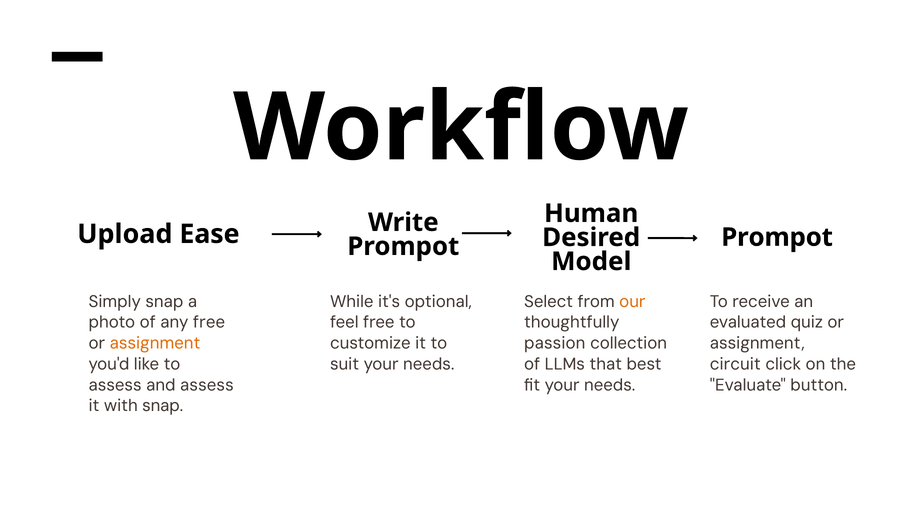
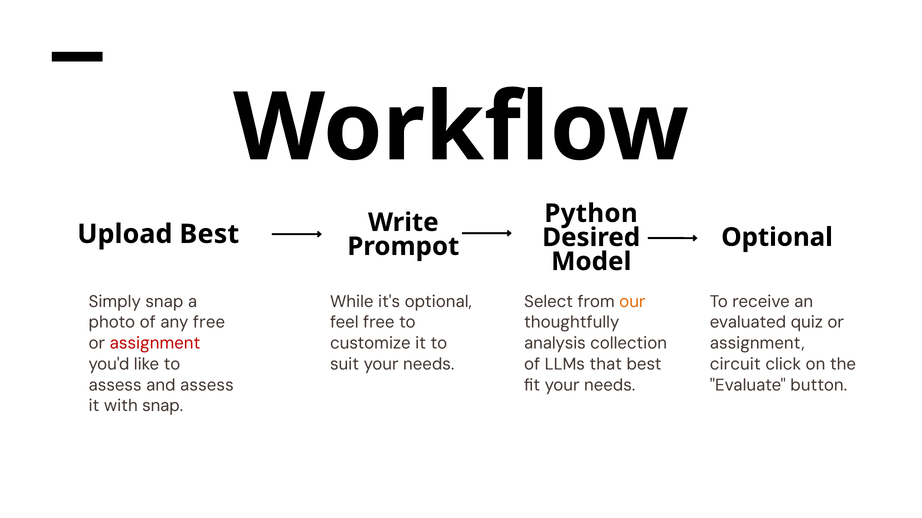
Human: Human -> Python
Upload Ease: Ease -> Best
Prompot at (777, 238): Prompot -> Optional
assignment at (155, 344) colour: orange -> red
passion: passion -> analysis
